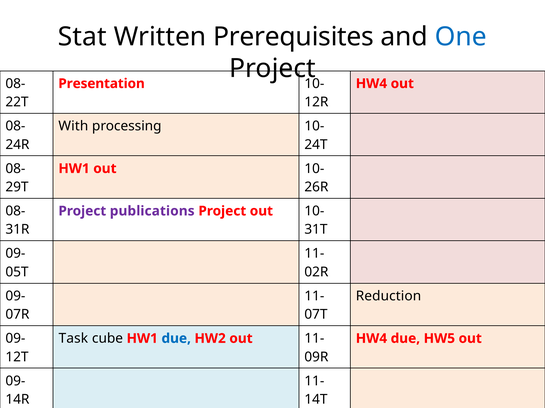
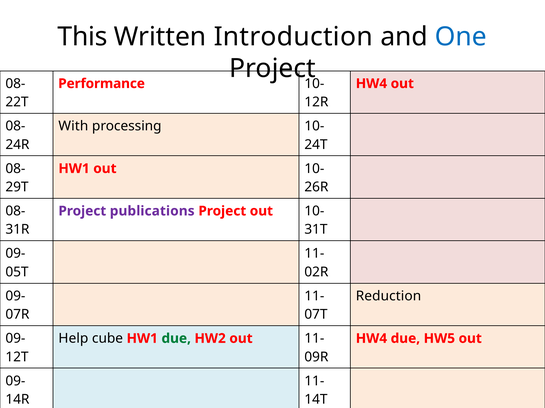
Stat: Stat -> This
Prerequisites: Prerequisites -> Introduction
Presentation at (102, 84): Presentation -> Performance
Task: Task -> Help
due at (176, 339) colour: blue -> green
